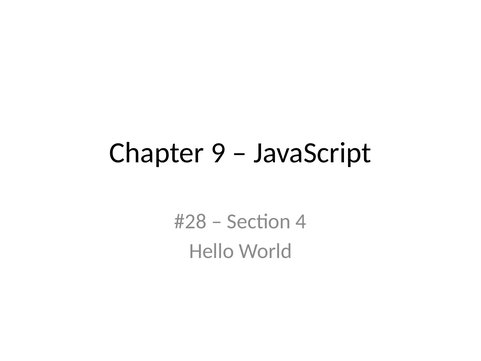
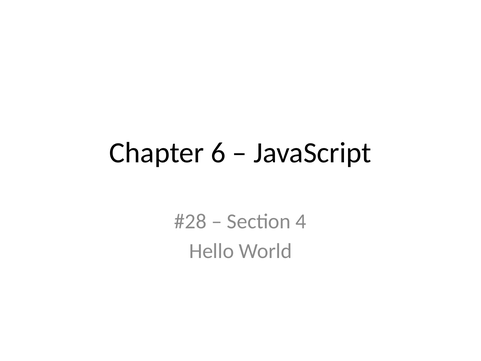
9: 9 -> 6
